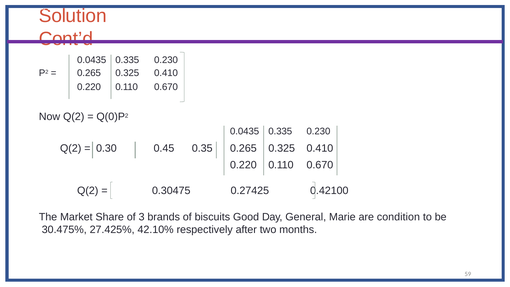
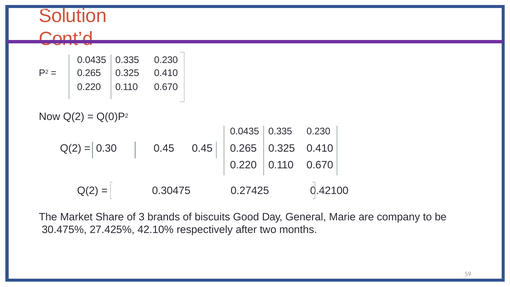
0.45 0.35: 0.35 -> 0.45
condition: condition -> company
